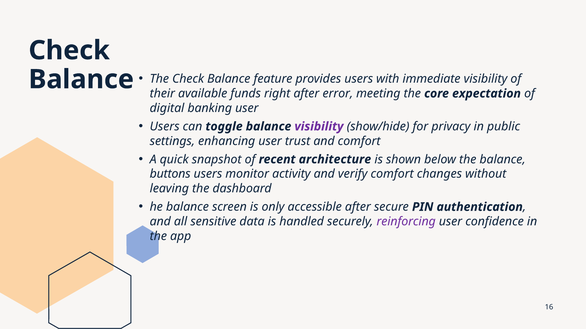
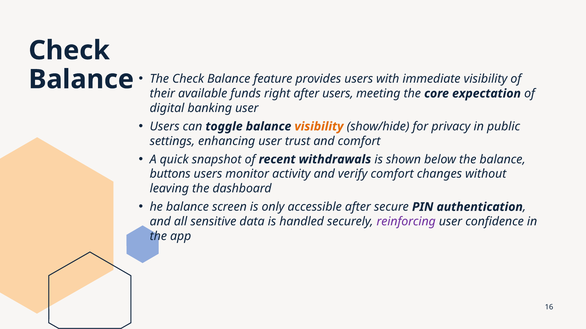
after error: error -> users
visibility at (319, 127) colour: purple -> orange
architecture: architecture -> withdrawals
